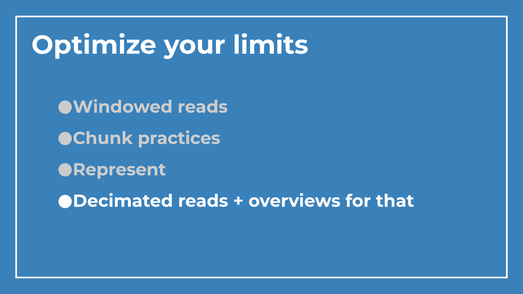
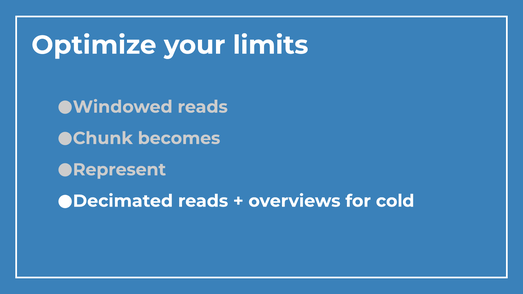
practices: practices -> becomes
that: that -> cold
